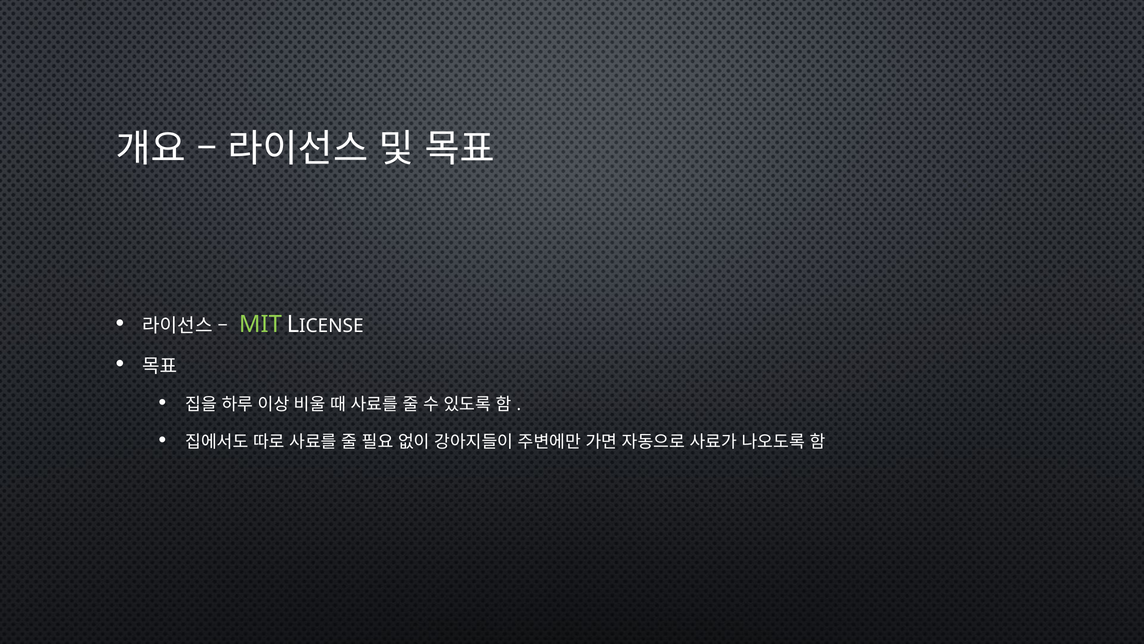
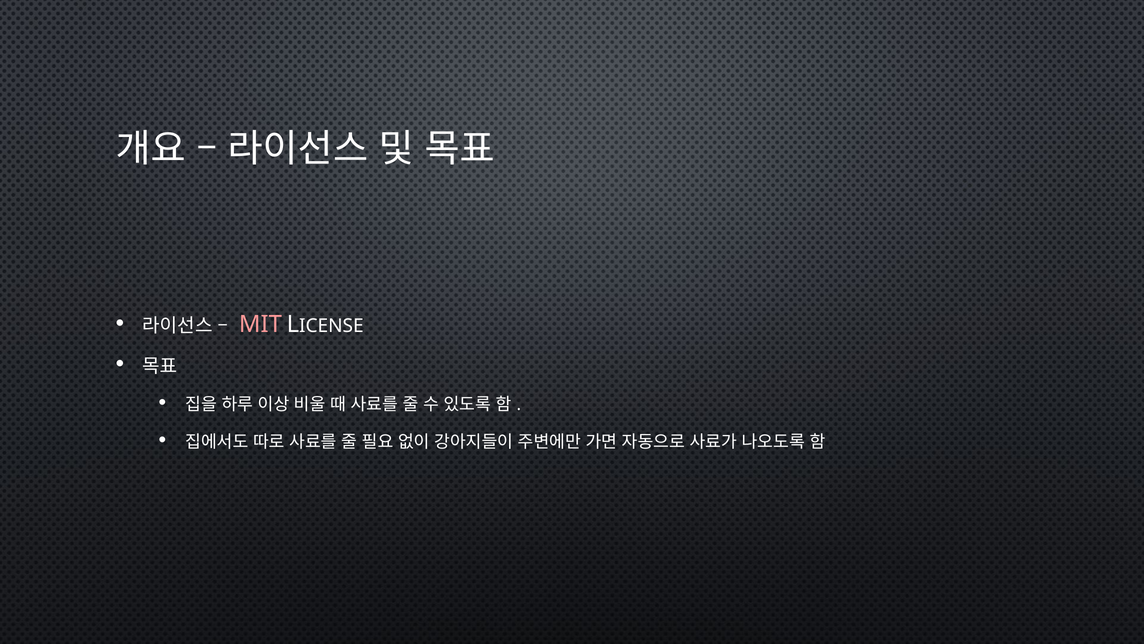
MIT colour: light green -> pink
